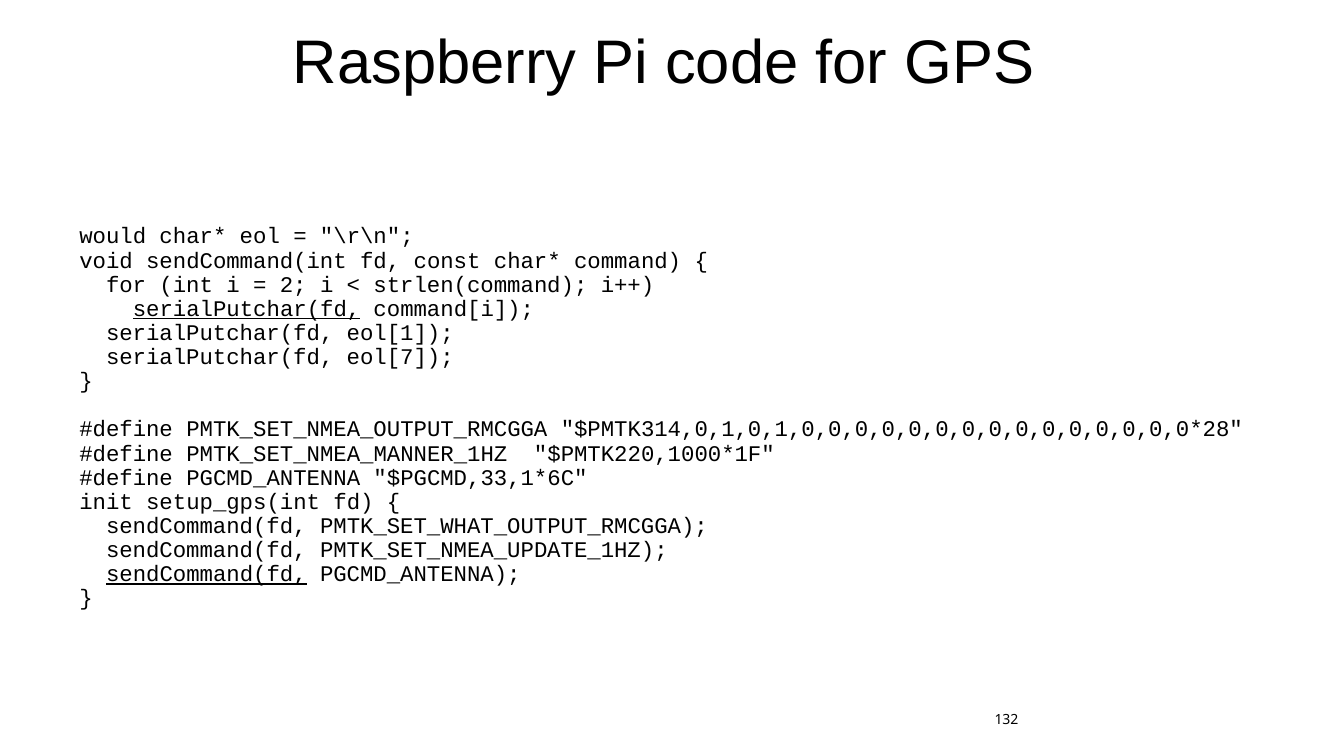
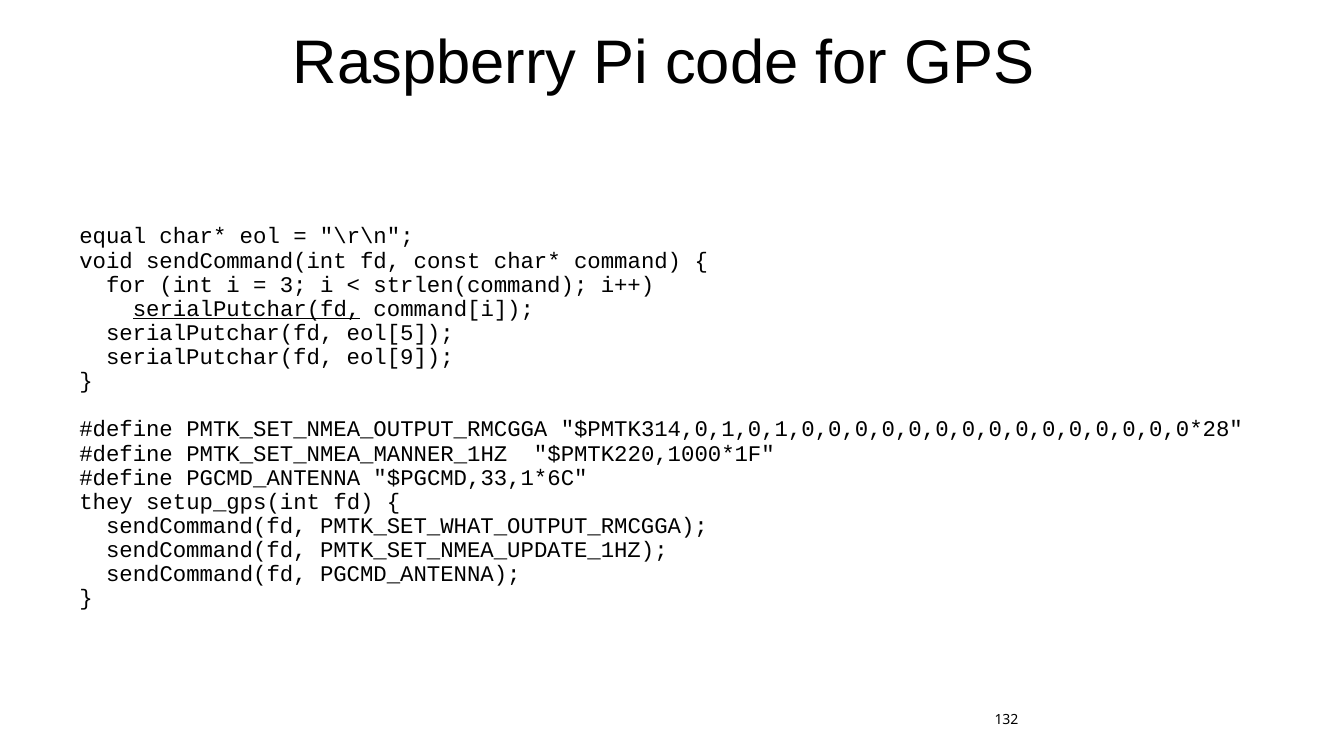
would: would -> equal
2: 2 -> 3
eol[1: eol[1 -> eol[5
eol[7: eol[7 -> eol[9
init: init -> they
sendCommand(fd at (206, 574) underline: present -> none
